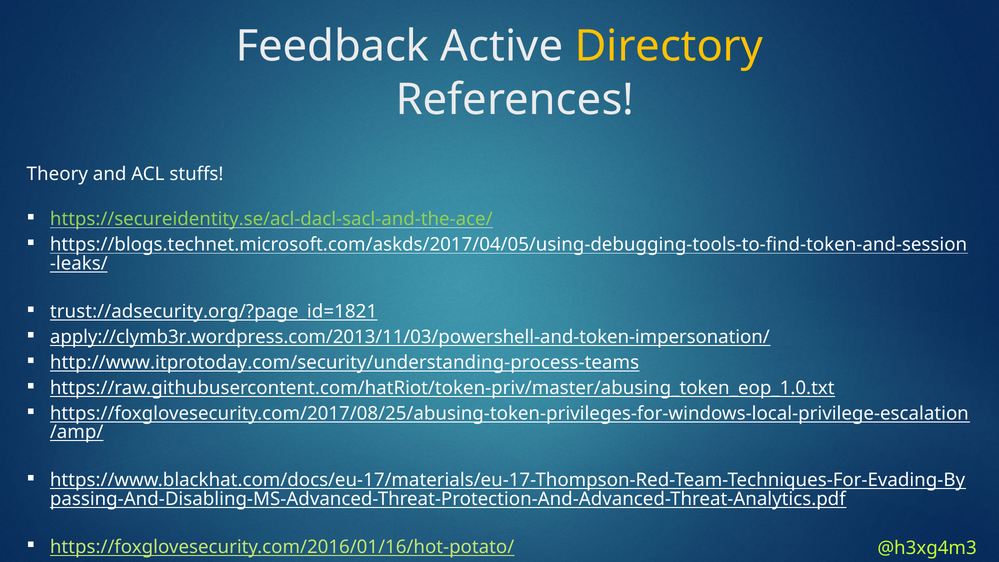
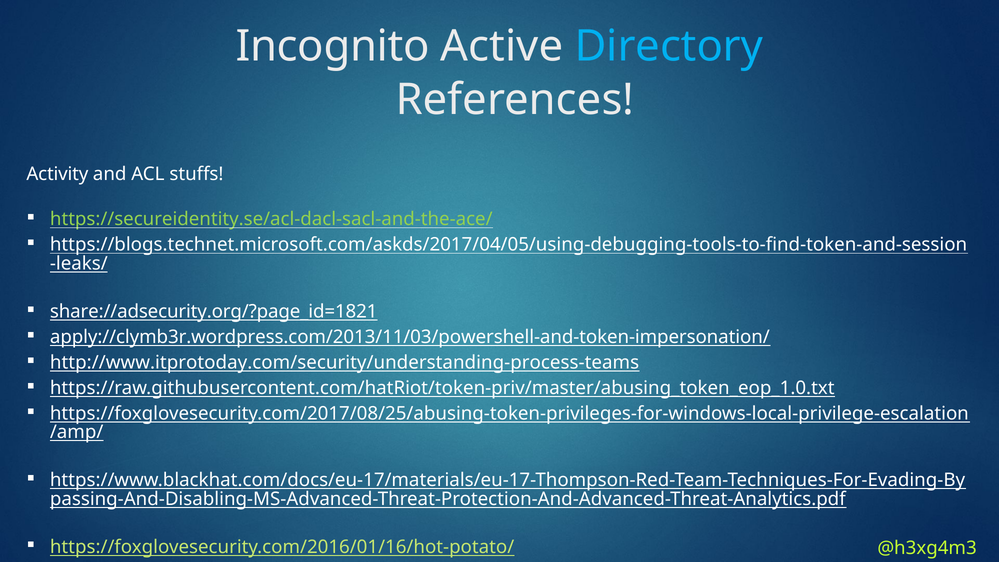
Feedback: Feedback -> Incognito
Directory colour: yellow -> light blue
Theory: Theory -> Activity
trust://adsecurity.org/?page_id=1821: trust://adsecurity.org/?page_id=1821 -> share://adsecurity.org/?page_id=1821
